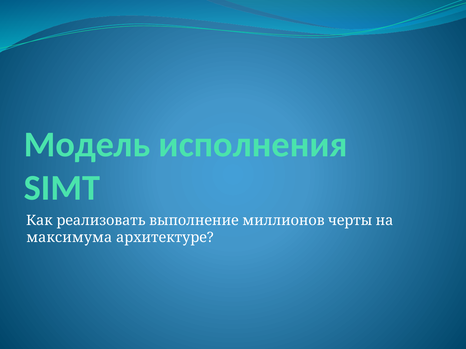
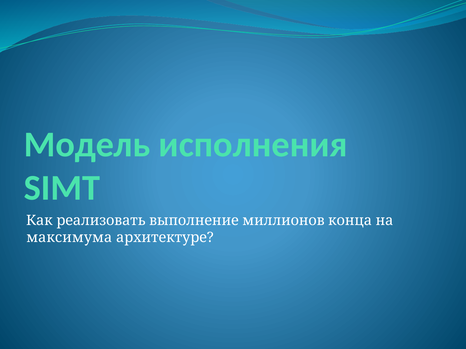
черты: черты -> конца
